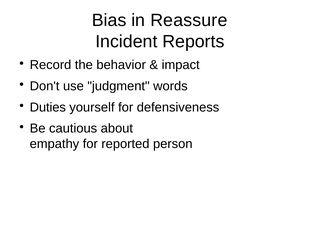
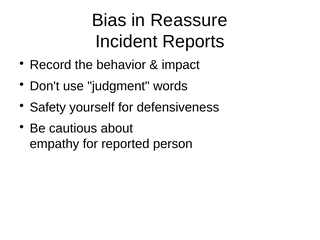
Duties: Duties -> Safety
